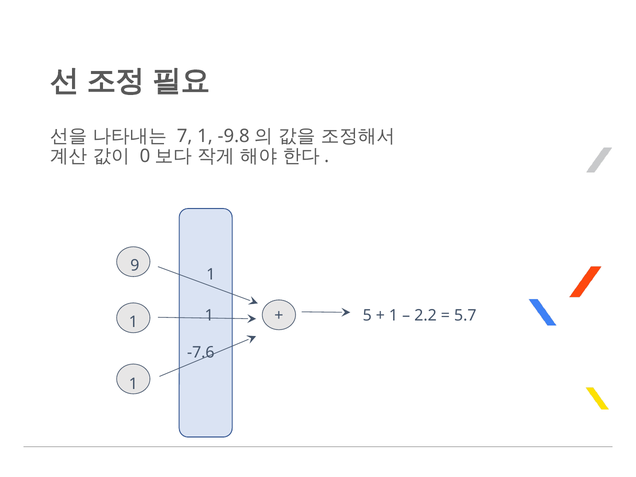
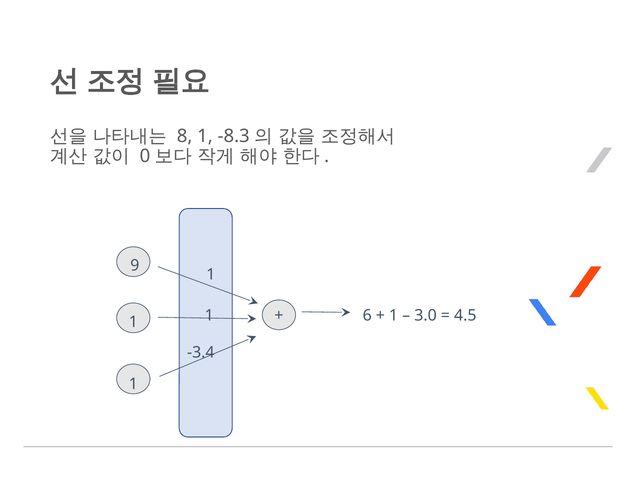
7: 7 -> 8
-9.8: -9.8 -> -8.3
5: 5 -> 6
2.2: 2.2 -> 3.0
5.7: 5.7 -> 4.5
-7.6: -7.6 -> -3.4
